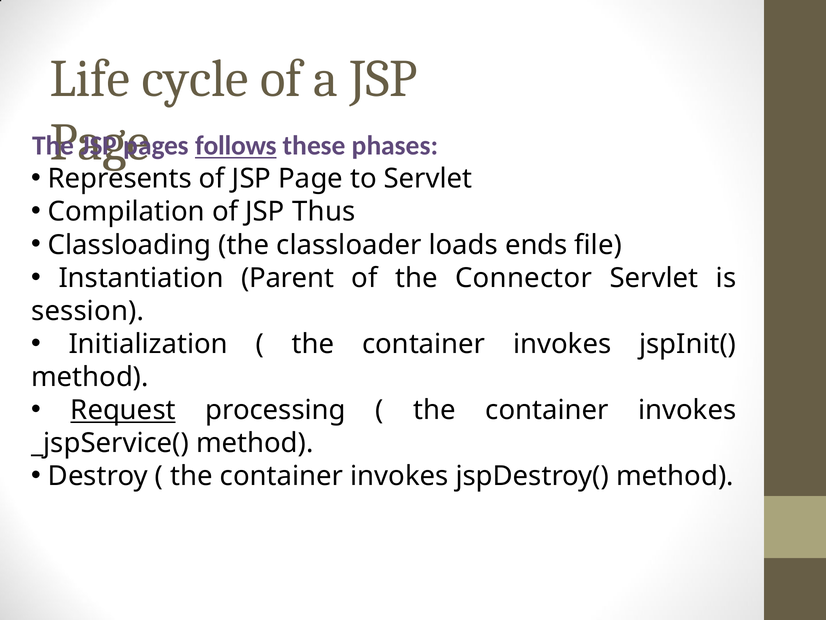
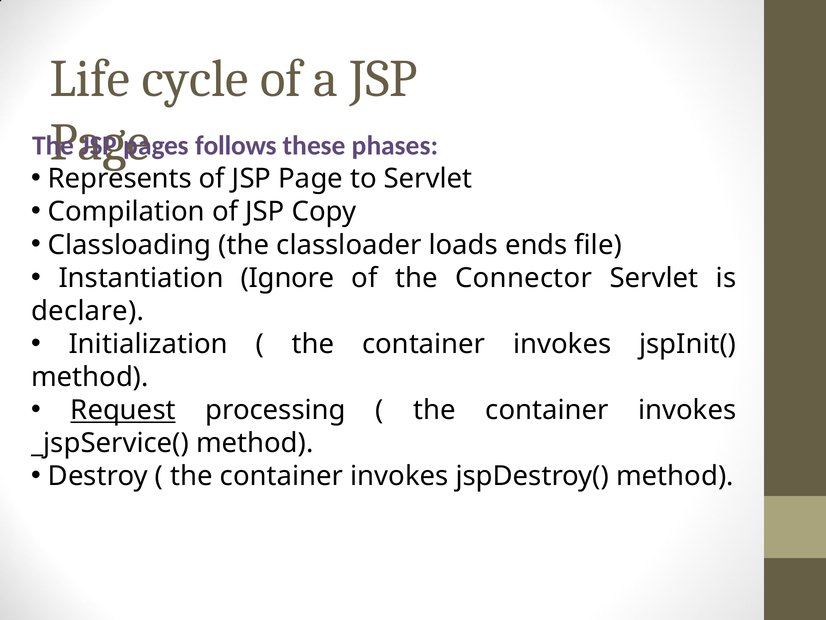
follows underline: present -> none
Thus: Thus -> Copy
Parent: Parent -> Ignore
session: session -> declare
